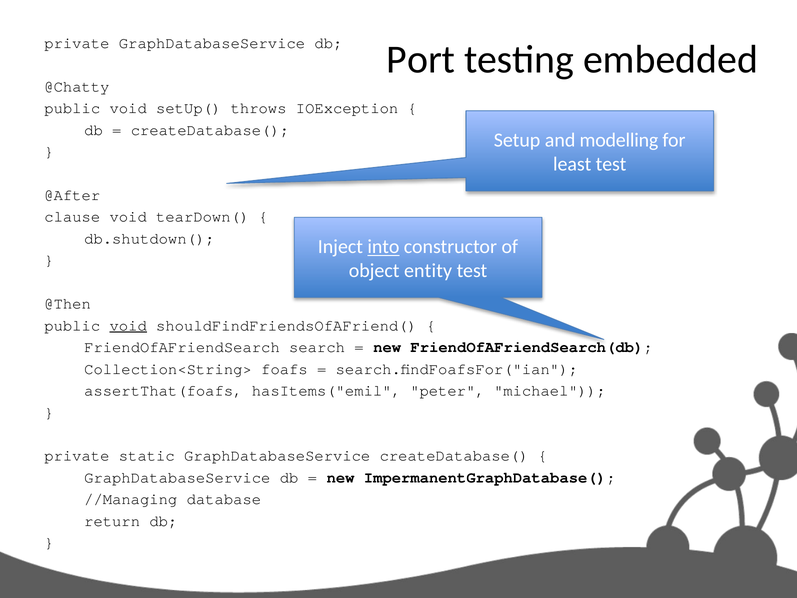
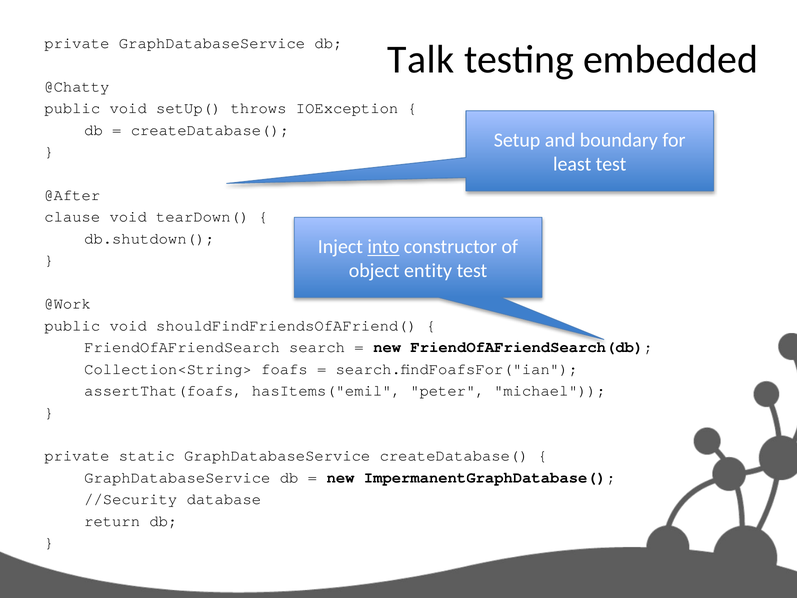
Port: Port -> Talk
modelling: modelling -> boundary
@Then: @Then -> @Work
void at (128, 325) underline: present -> none
//Managing: //Managing -> //Security
